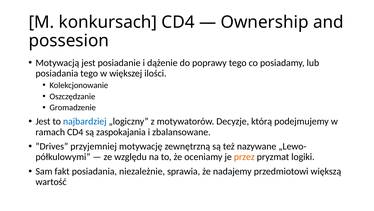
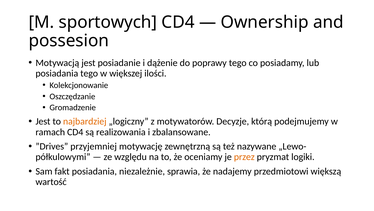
konkursach: konkursach -> sportowych
najbardziej colour: blue -> orange
zaspokajania: zaspokajania -> realizowania
